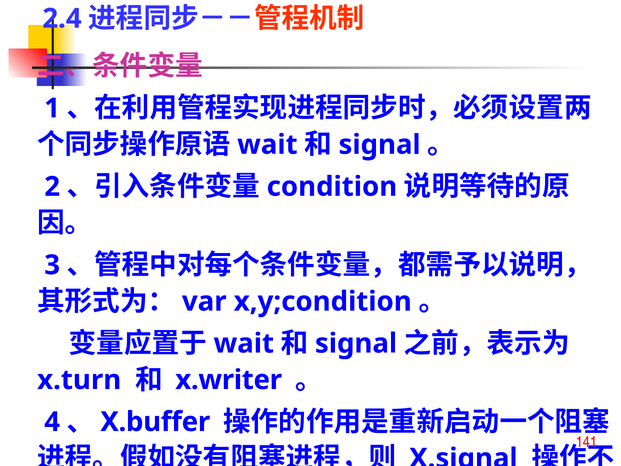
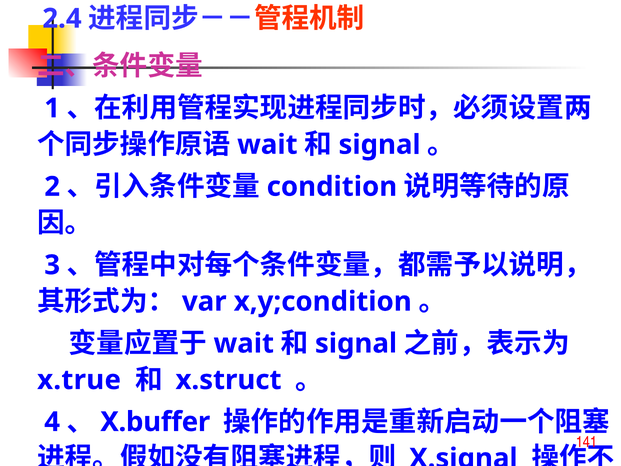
x.turn: x.turn -> x.true
x.writer: x.writer -> x.struct
